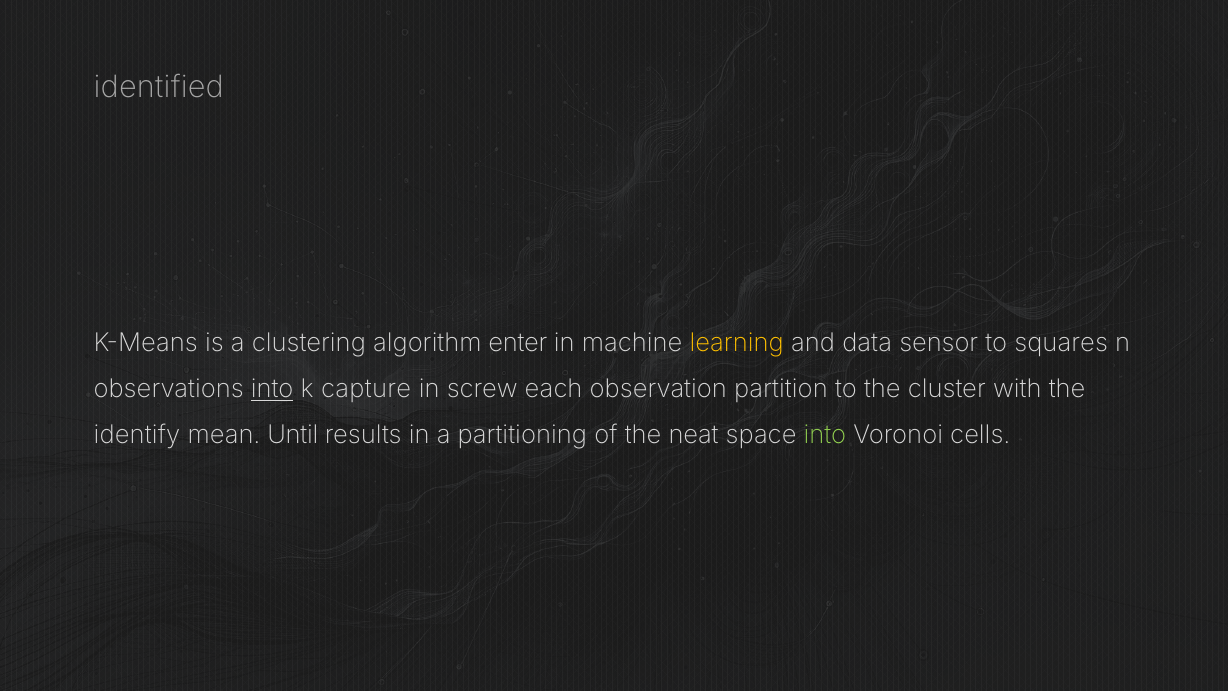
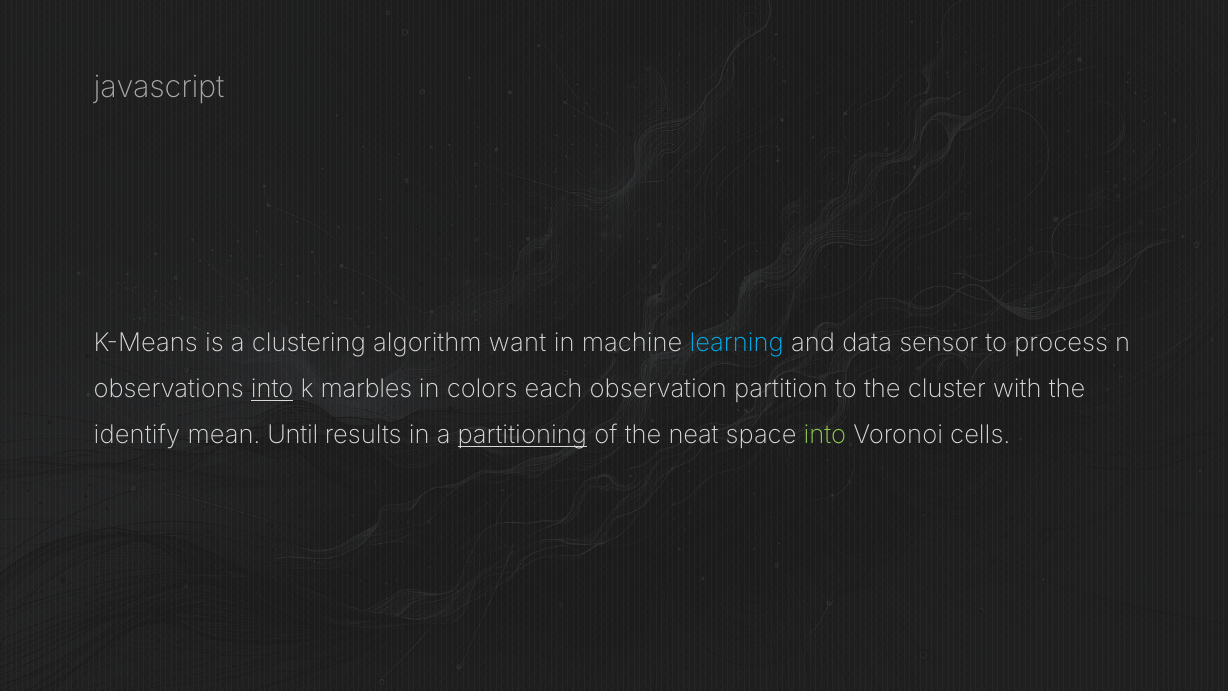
identified: identified -> javascript
enter: enter -> want
learning colour: yellow -> light blue
squares: squares -> process
capture: capture -> marbles
screw: screw -> colors
partitioning underline: none -> present
